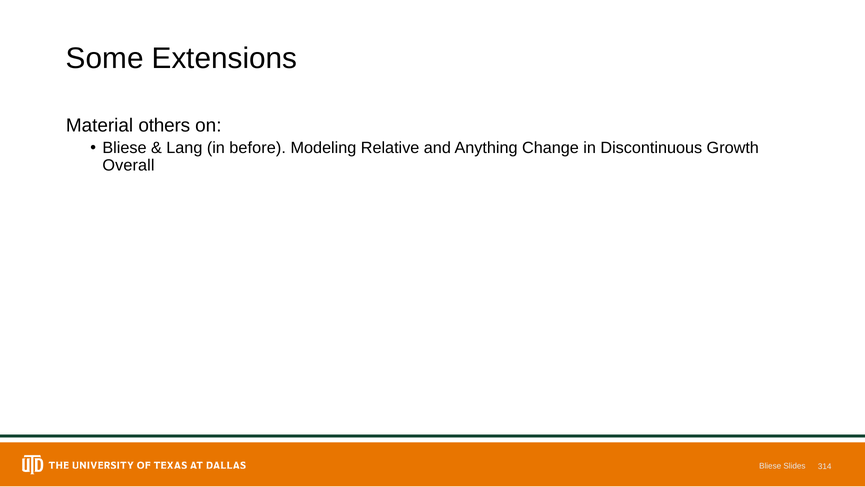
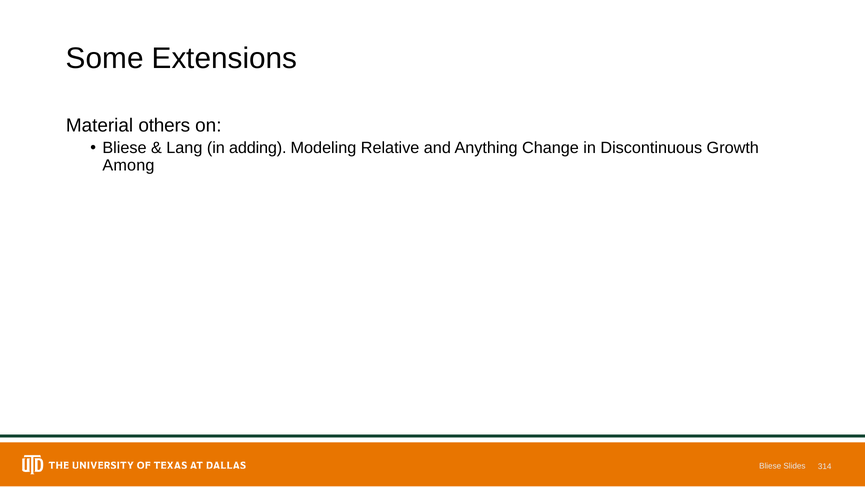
before: before -> adding
Overall: Overall -> Among
